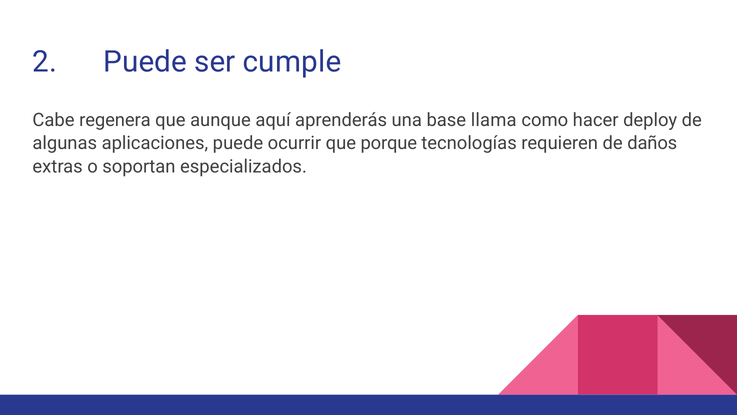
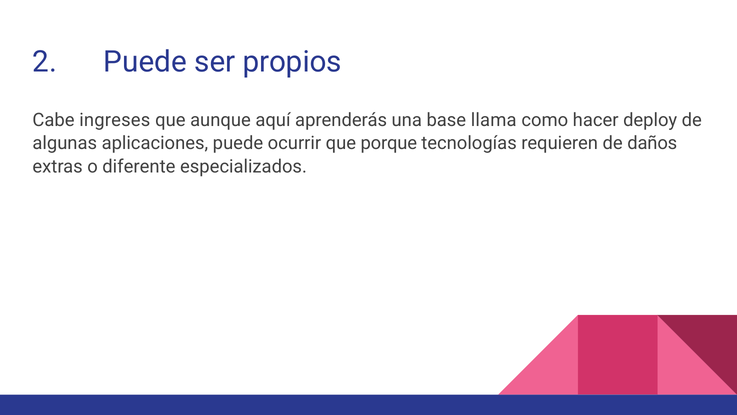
cumple: cumple -> propios
regenera: regenera -> ingreses
soportan: soportan -> diferente
